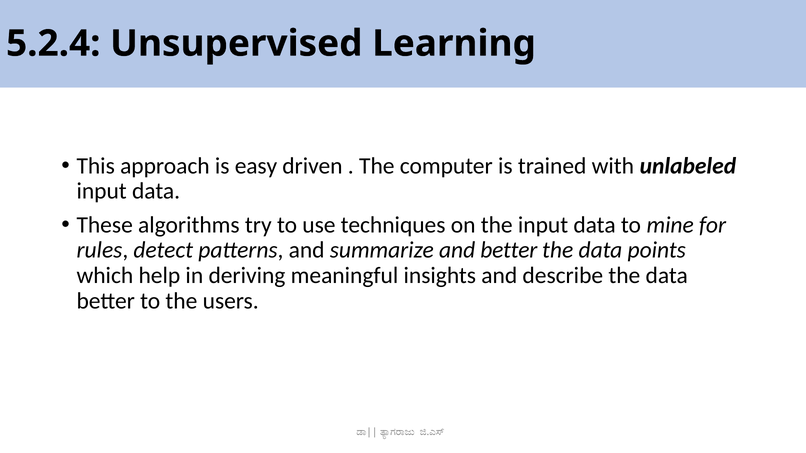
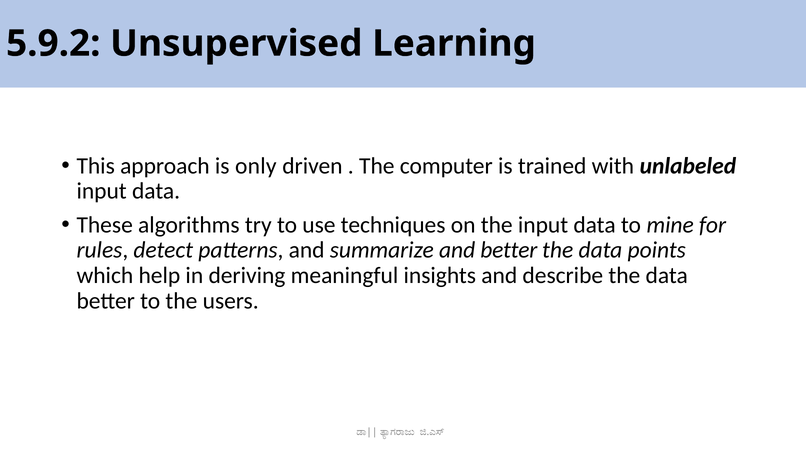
5.2.4: 5.2.4 -> 5.9.2
easy: easy -> only
